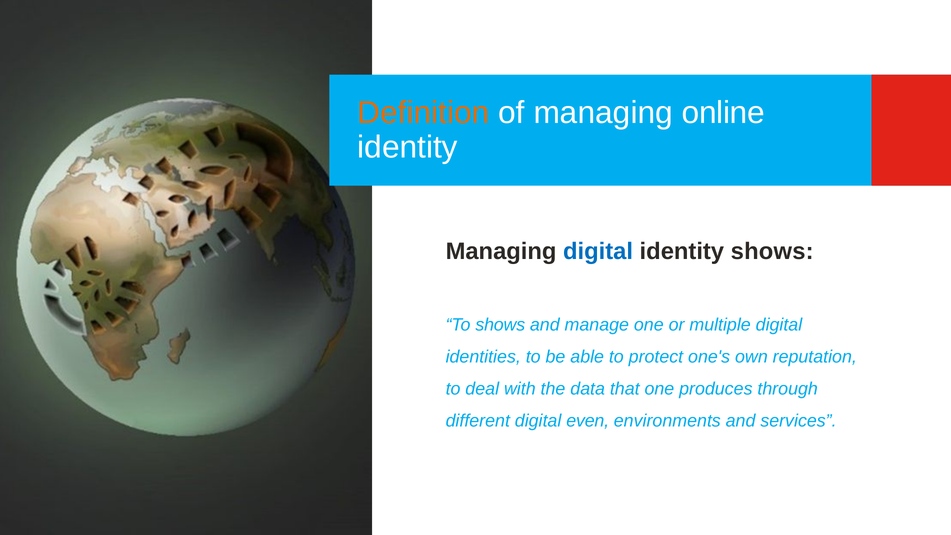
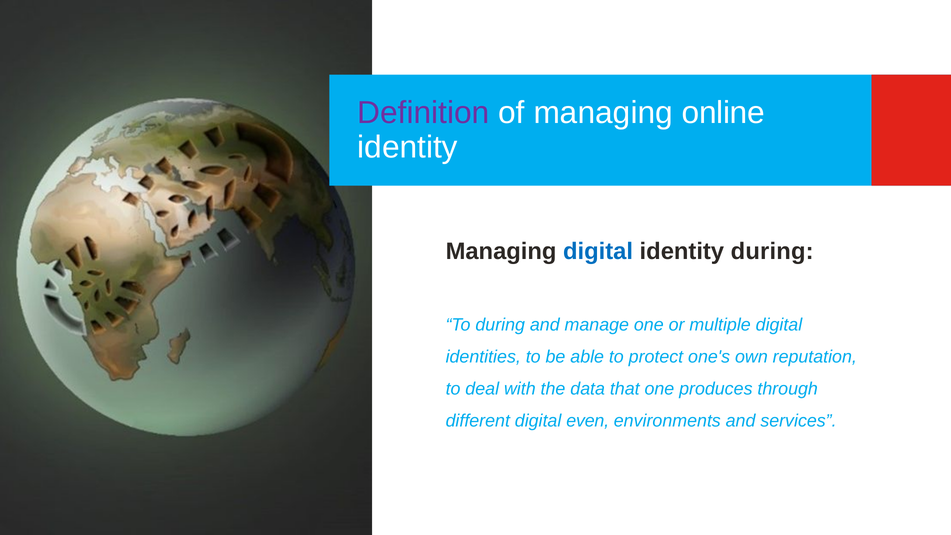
Definition colour: orange -> purple
identity shows: shows -> during
To shows: shows -> during
